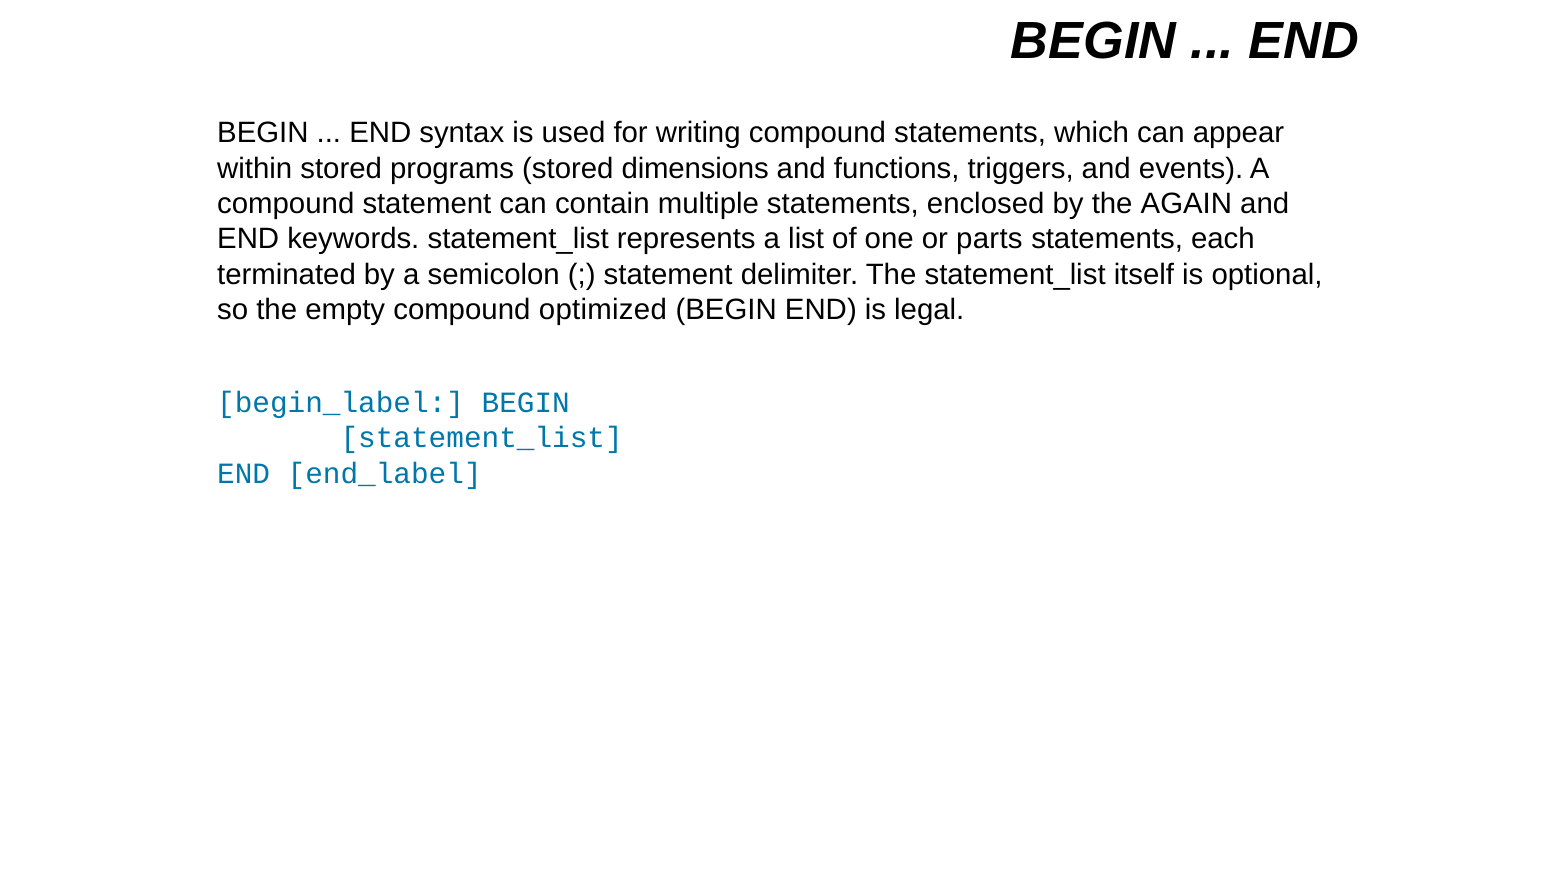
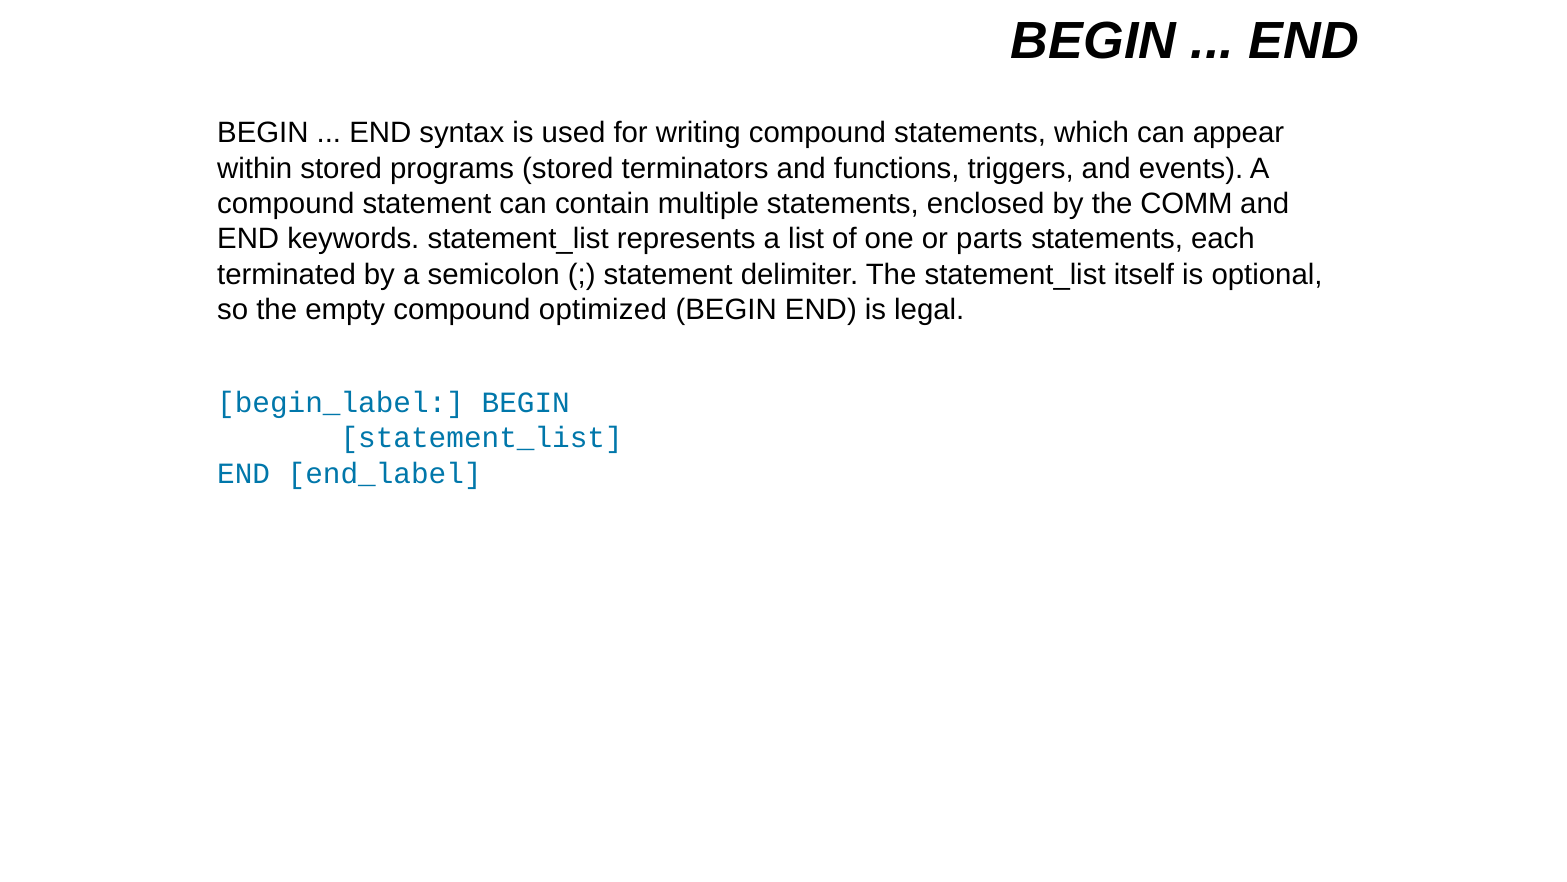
dimensions: dimensions -> terminators
AGAIN: AGAIN -> COMM
